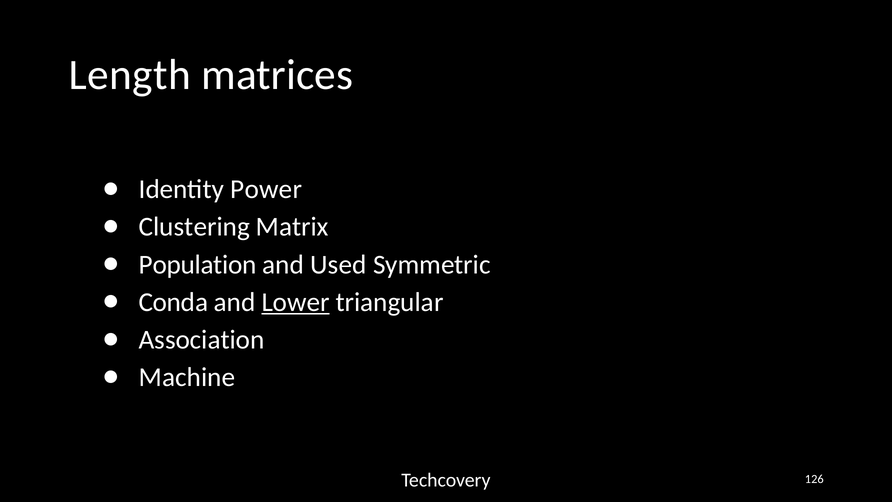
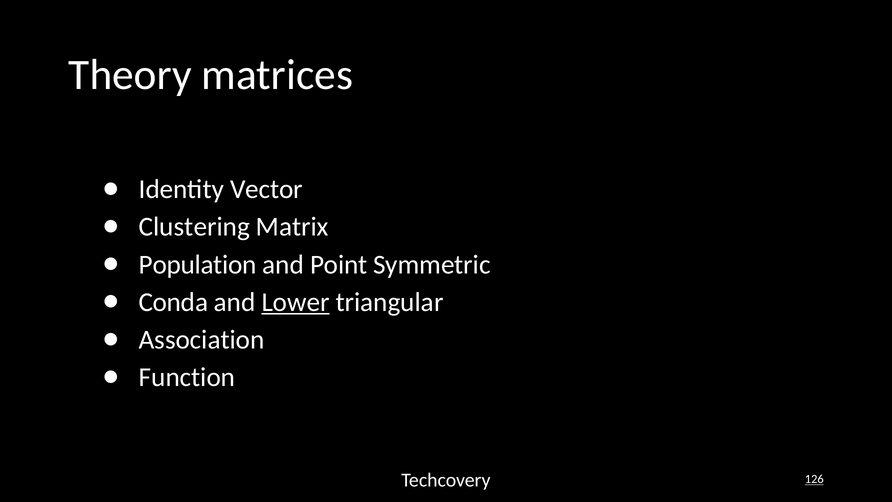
Length: Length -> Theory
Power: Power -> Vector
Used: Used -> Point
Machine: Machine -> Function
126 underline: none -> present
